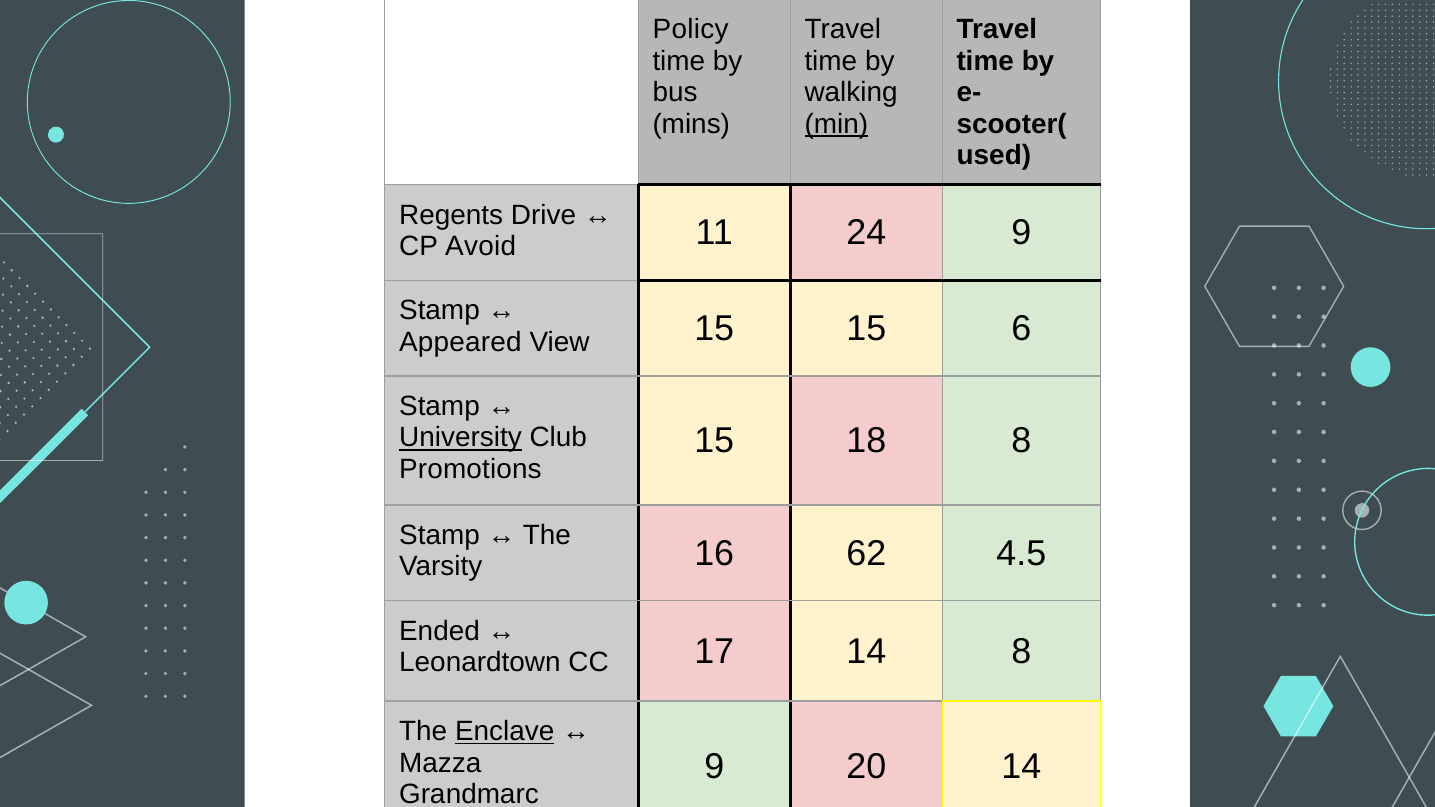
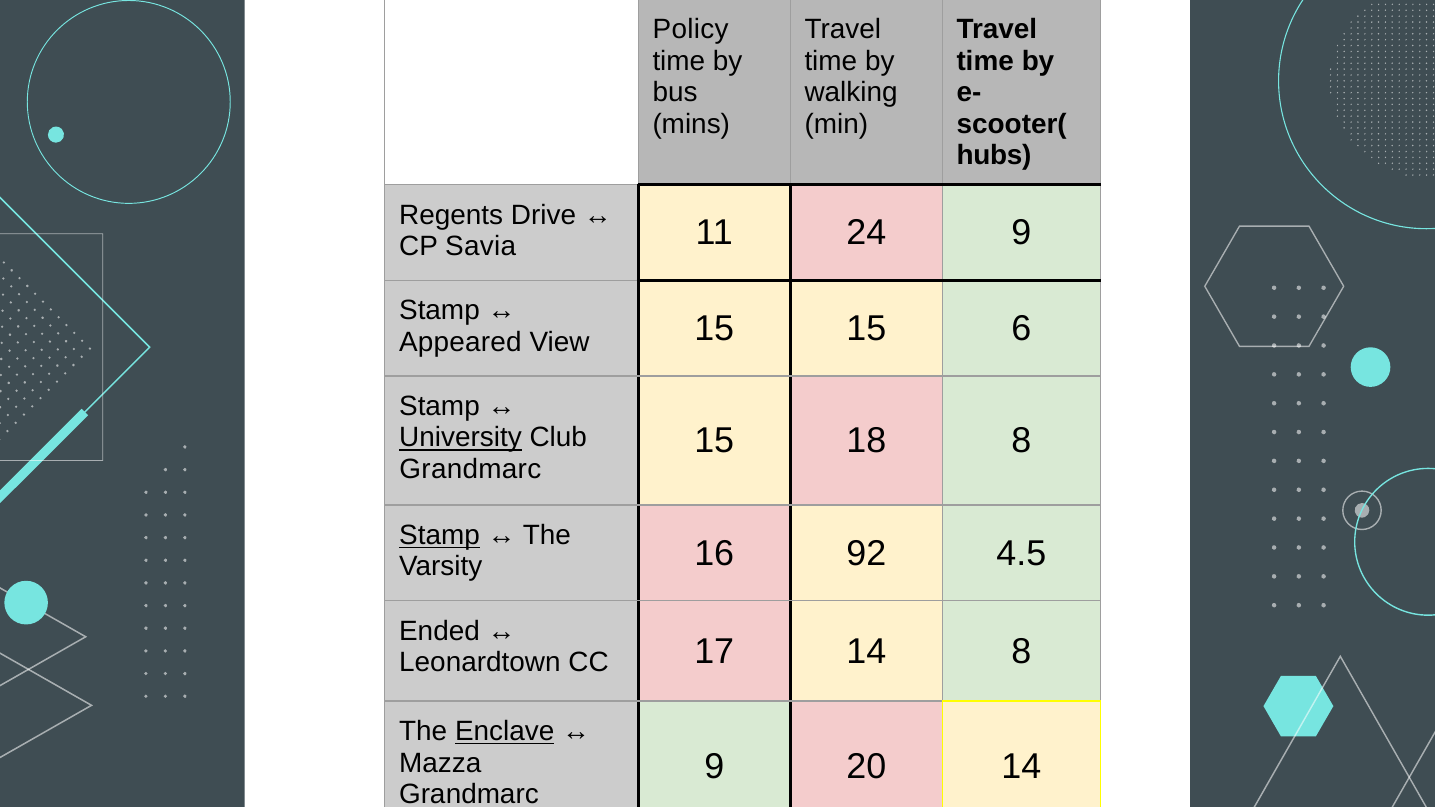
min underline: present -> none
used: used -> hubs
Avoid: Avoid -> Savia
Promotions at (470, 469): Promotions -> Grandmarc
Stamp at (440, 536) underline: none -> present
62: 62 -> 92
